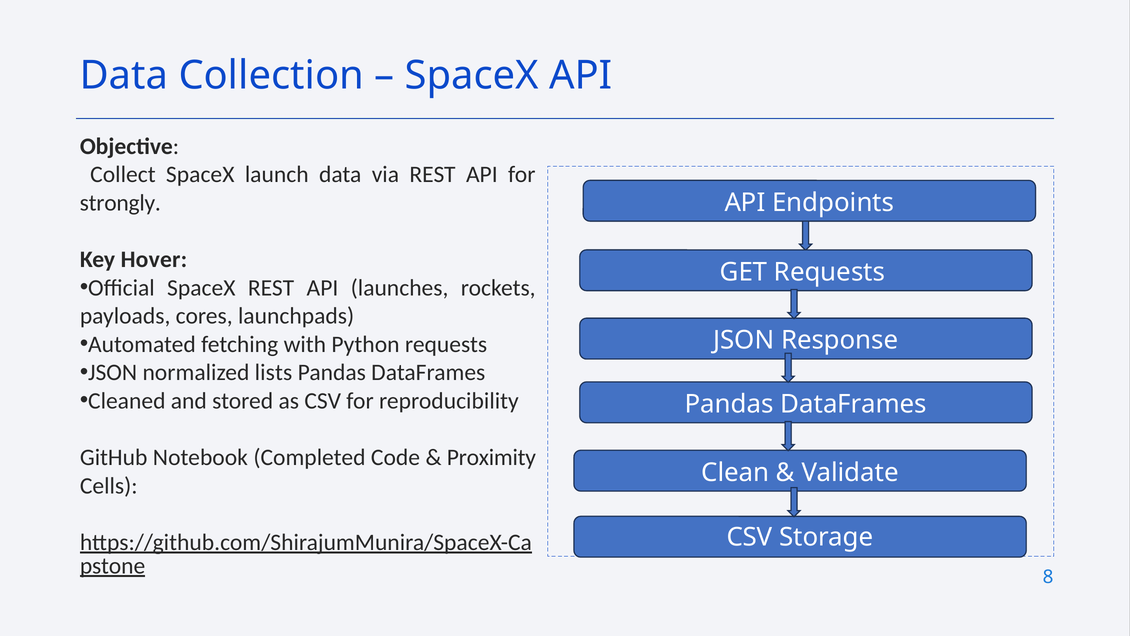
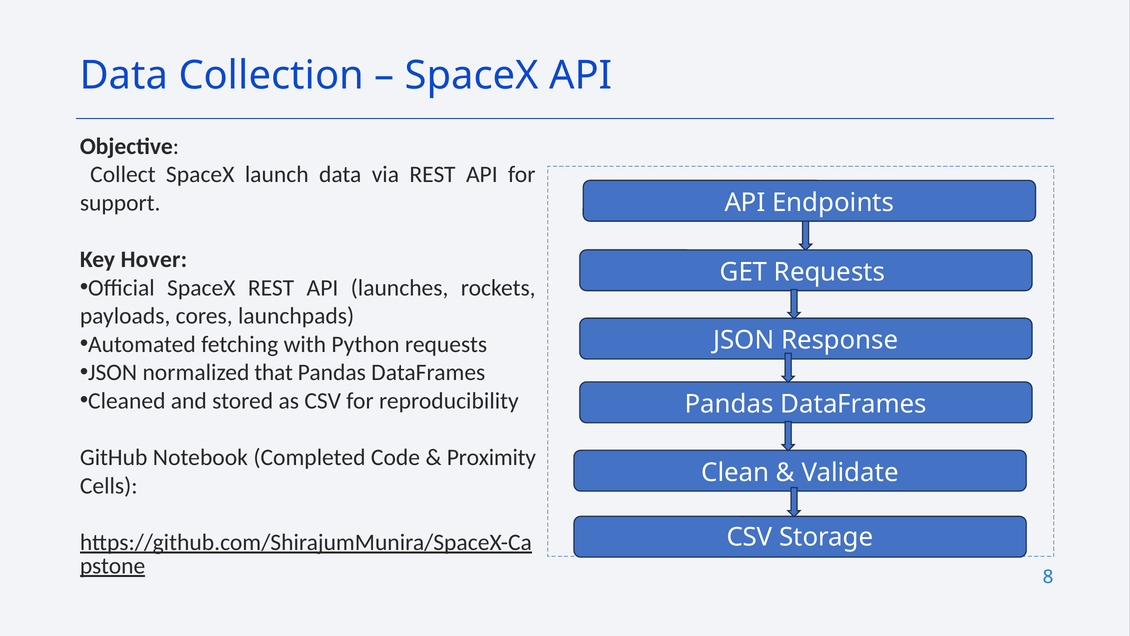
strongly: strongly -> support
lists: lists -> that
